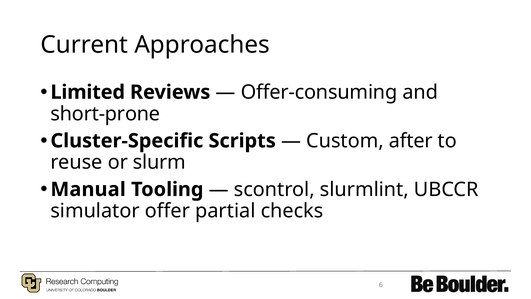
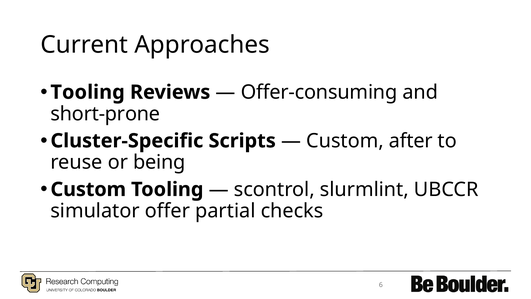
Limited at (88, 92): Limited -> Tooling
slurm: slurm -> being
Manual at (88, 189): Manual -> Custom
